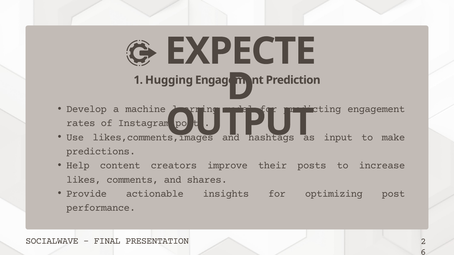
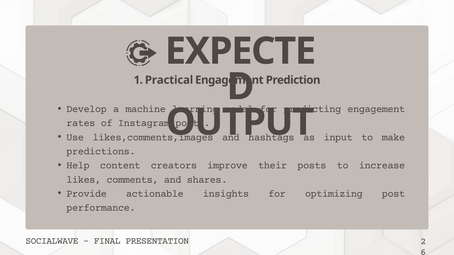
Hugging: Hugging -> Practical
